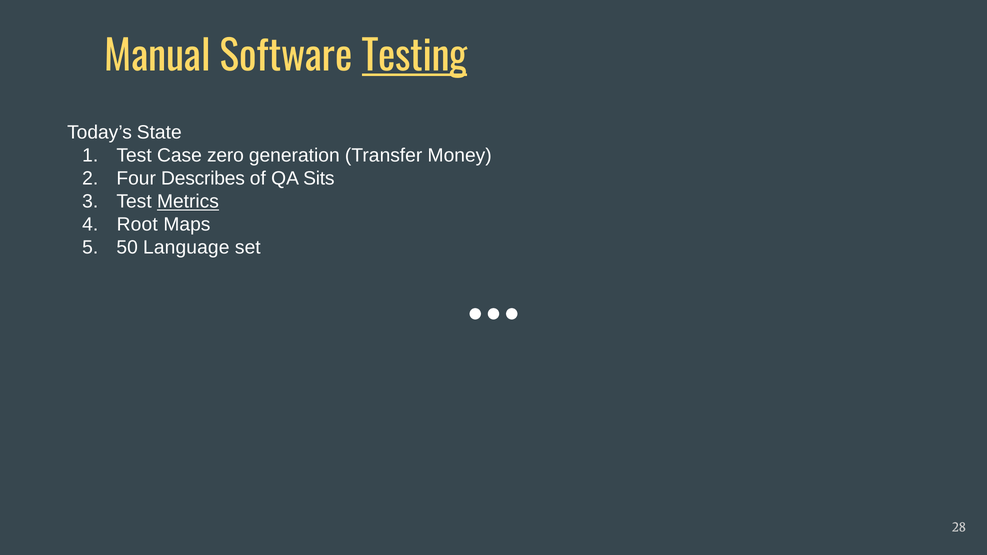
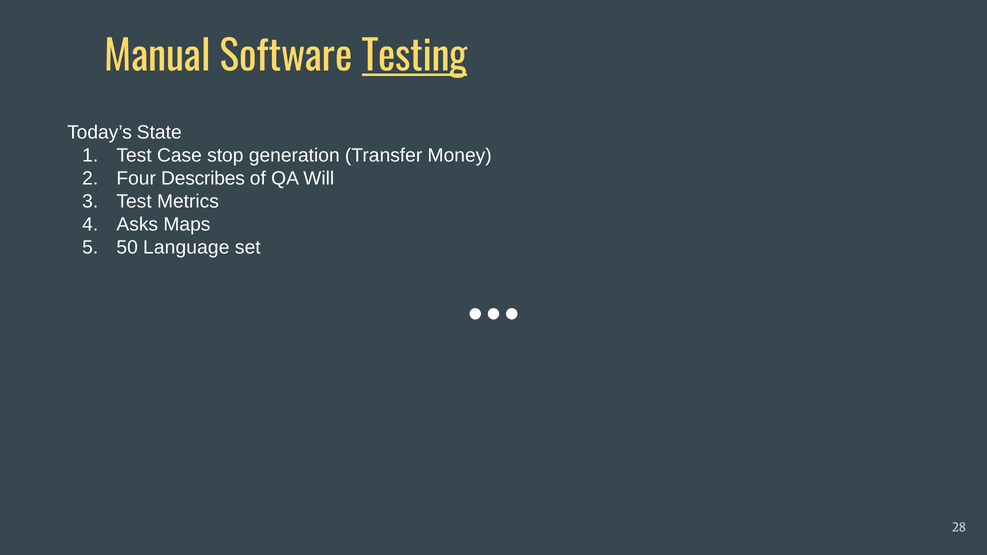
zero: zero -> stop
Sits: Sits -> Will
Metrics underline: present -> none
Root: Root -> Asks
